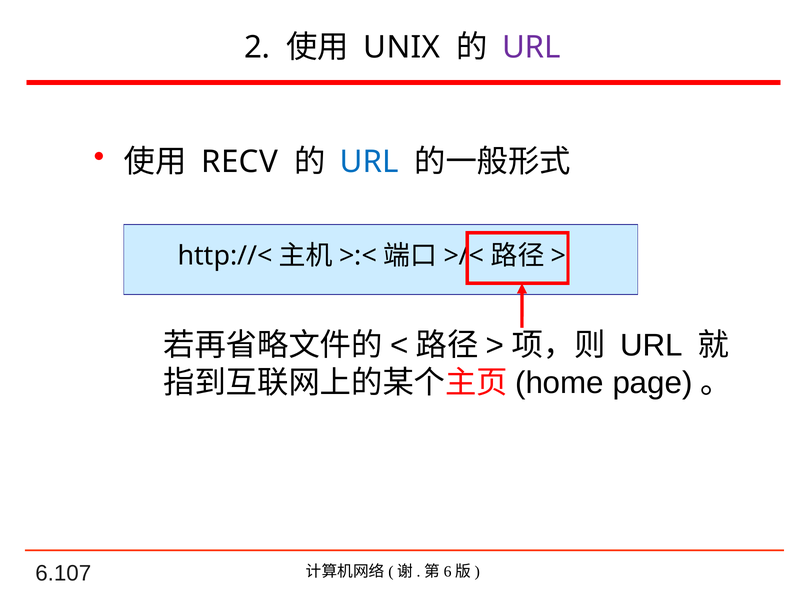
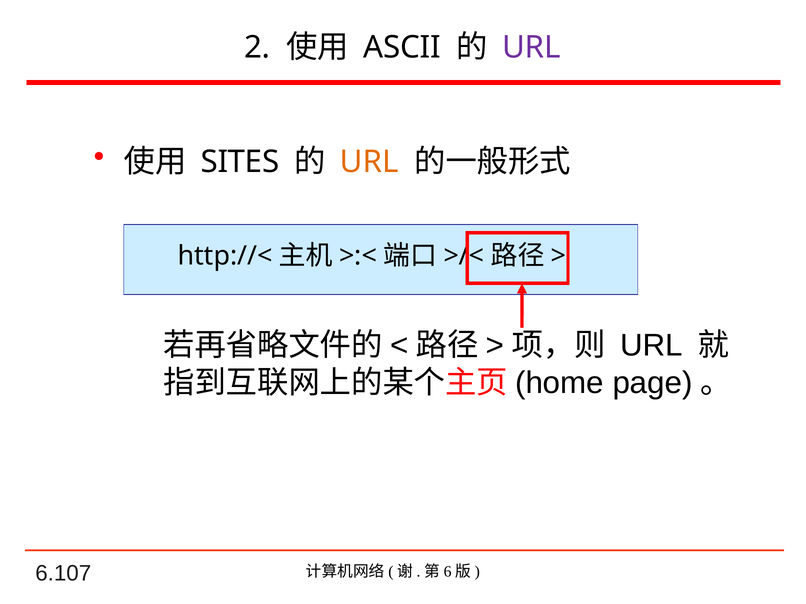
UNIX: UNIX -> ASCII
RECV: RECV -> SITES
URL at (369, 162) colour: blue -> orange
